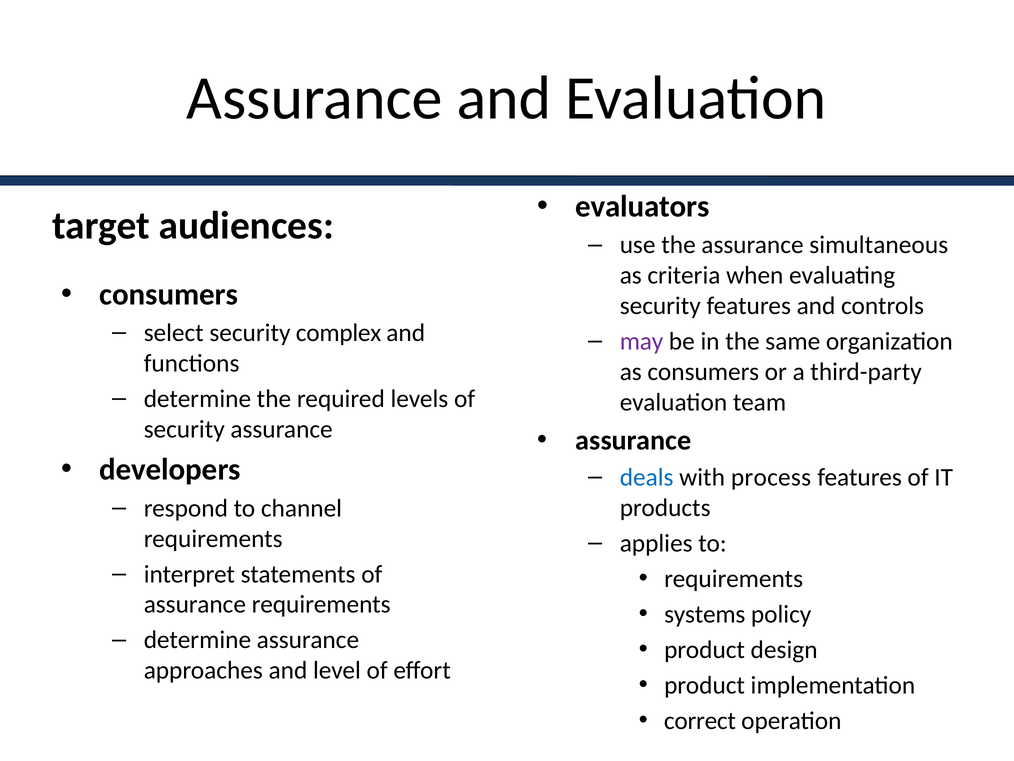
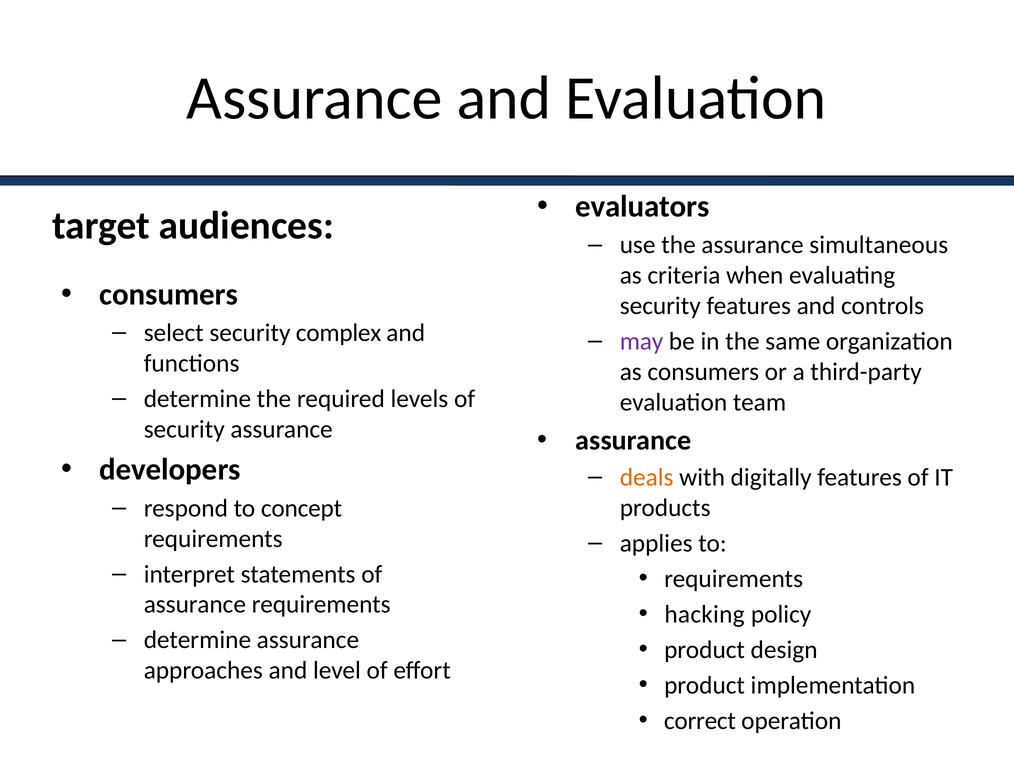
deals colour: blue -> orange
process: process -> digitally
channel: channel -> concept
systems: systems -> hacking
